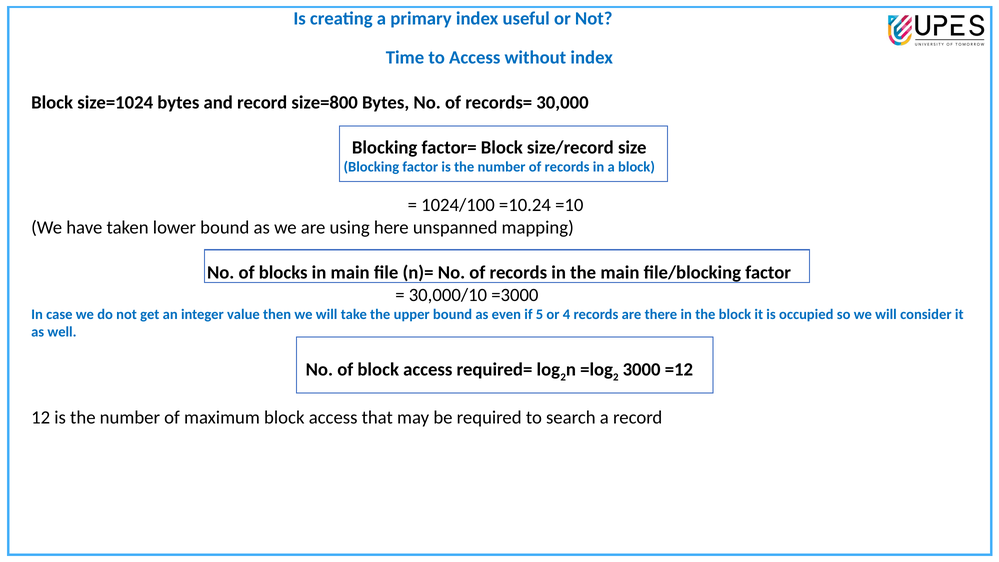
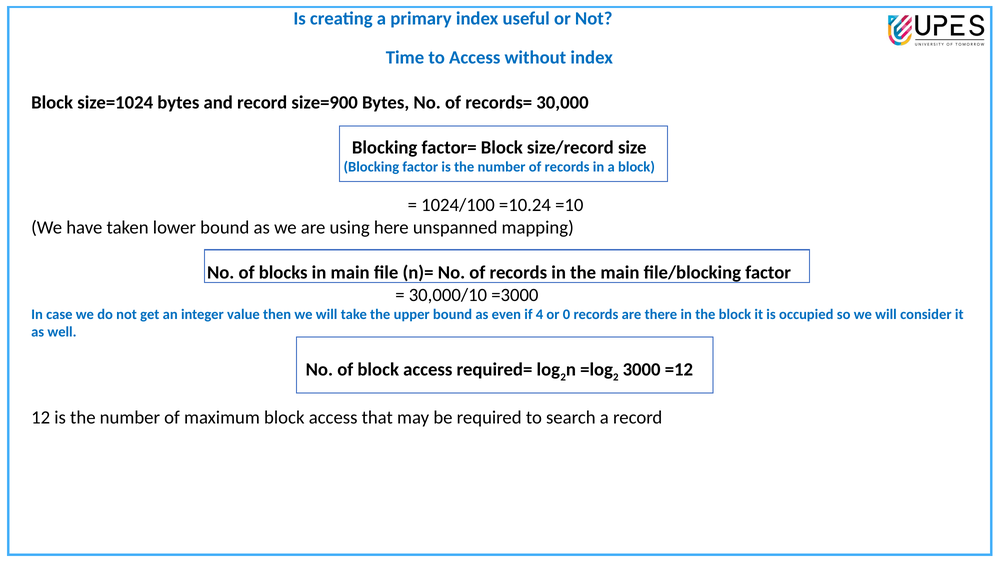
size=800: size=800 -> size=900
5: 5 -> 4
4: 4 -> 0
